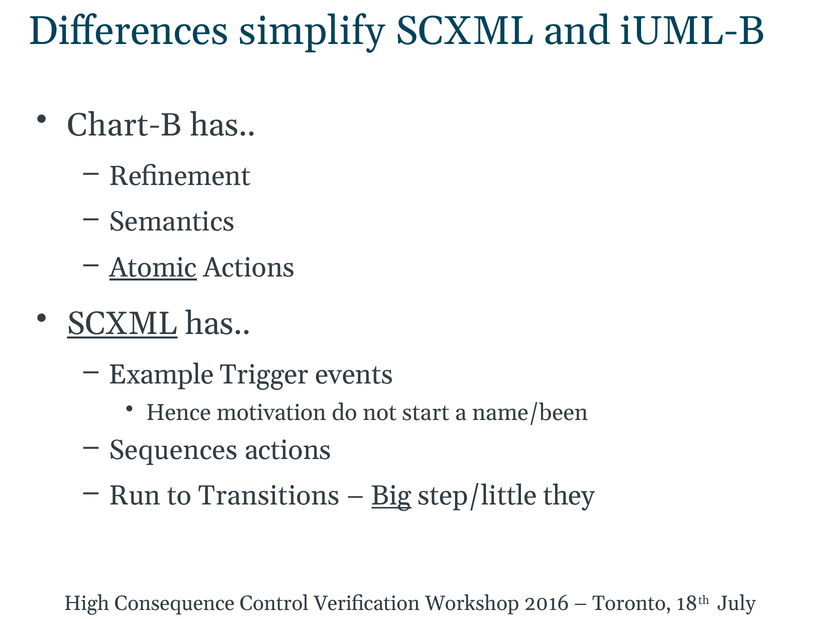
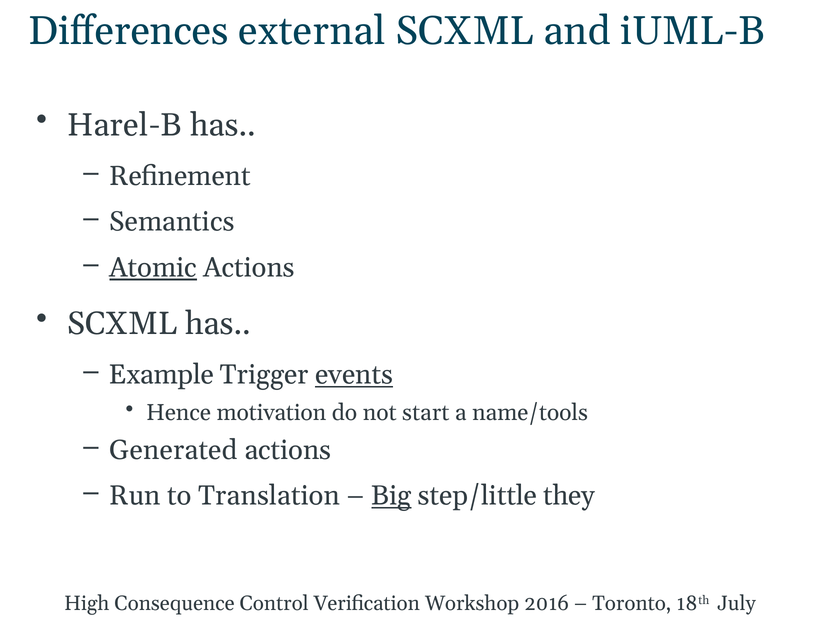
simplify: simplify -> external
Chart-B: Chart-B -> Harel-B
SCXML at (122, 324) underline: present -> none
events underline: none -> present
name/been: name/been -> name/tools
Sequences: Sequences -> Generated
Transitions: Transitions -> Translation
